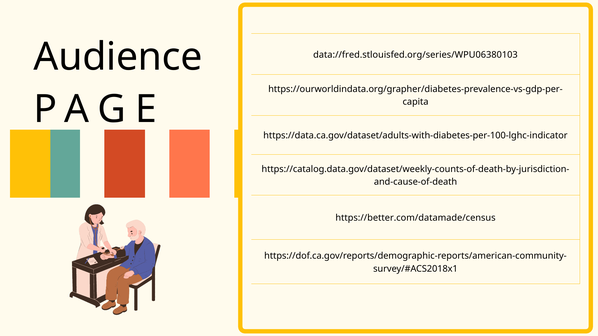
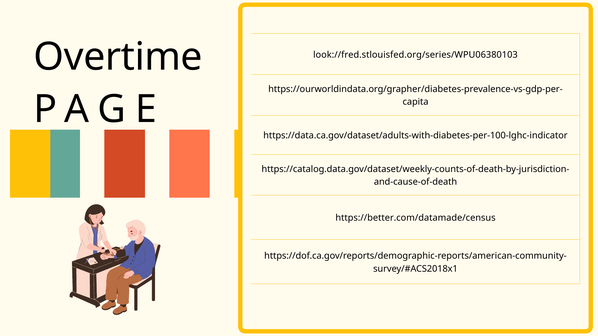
Audience: Audience -> Overtime
data://fred.stlouisfed.org/series/WPU06380103: data://fred.stlouisfed.org/series/WPU06380103 -> look://fred.stlouisfed.org/series/WPU06380103
